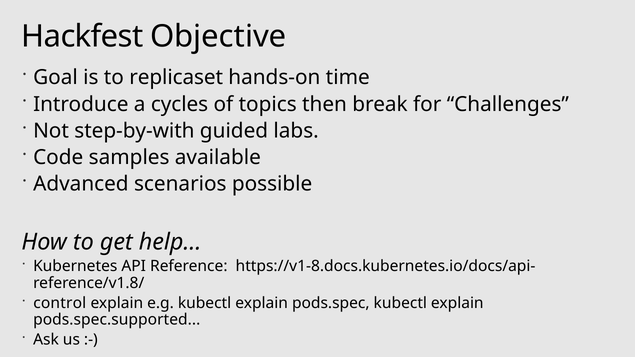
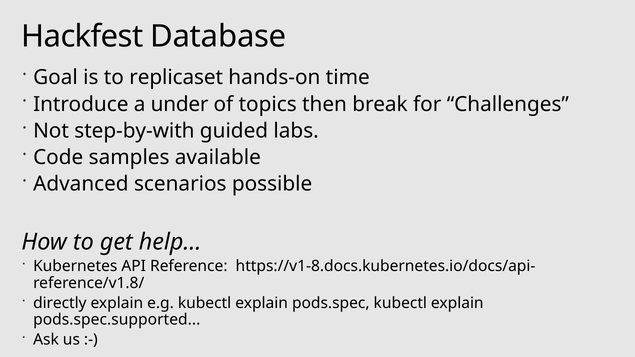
Objective: Objective -> Database
cycles: cycles -> under
control: control -> directly
